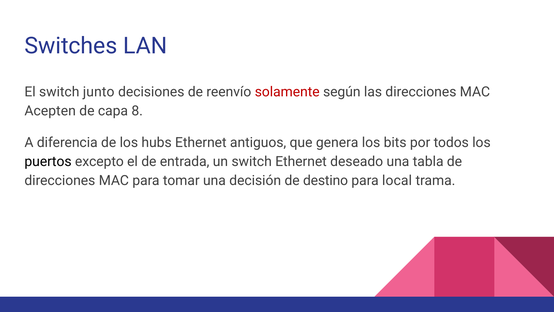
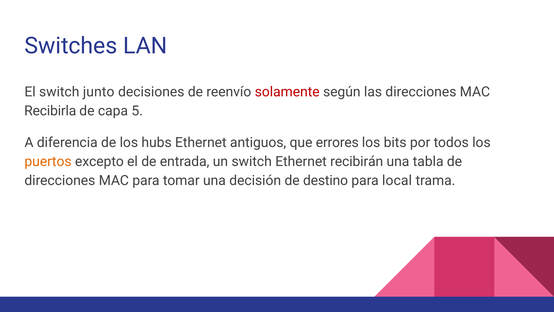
Acepten: Acepten -> Recibirla
8: 8 -> 5
genera: genera -> errores
puertos colour: black -> orange
deseado: deseado -> recibirán
